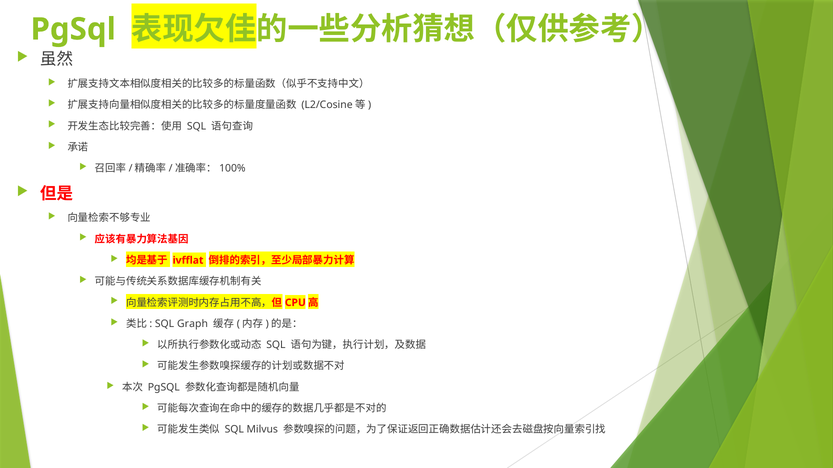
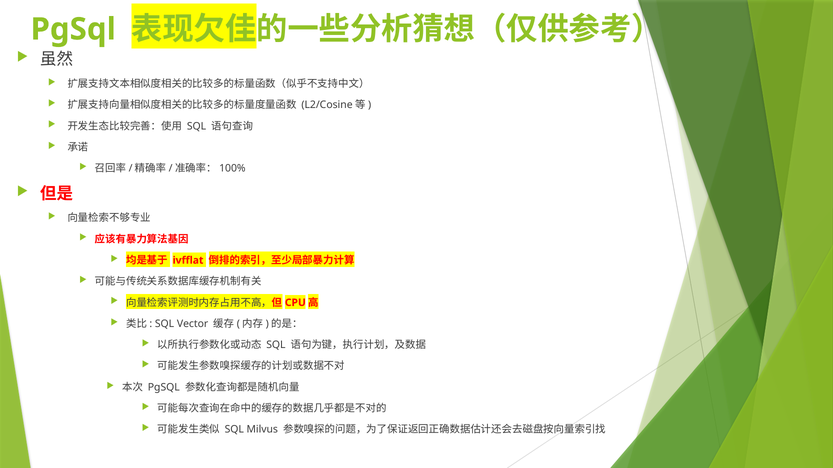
Graph: Graph -> Vector
